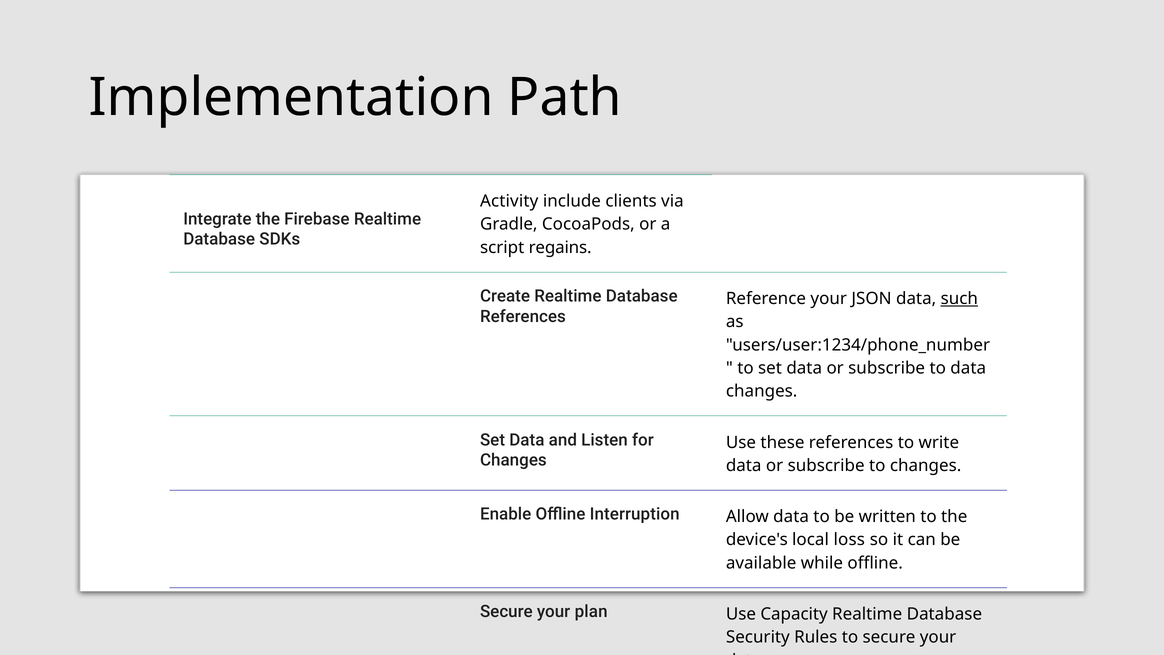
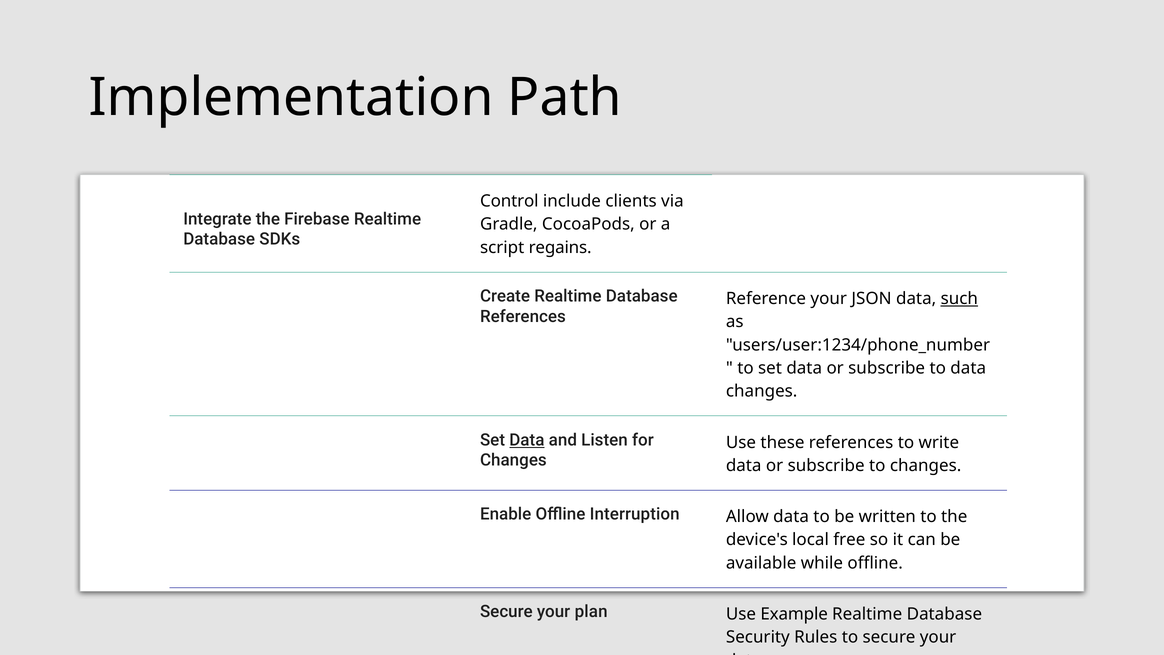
Activity: Activity -> Control
Data at (527, 440) underline: none -> present
loss: loss -> free
Capacity: Capacity -> Example
